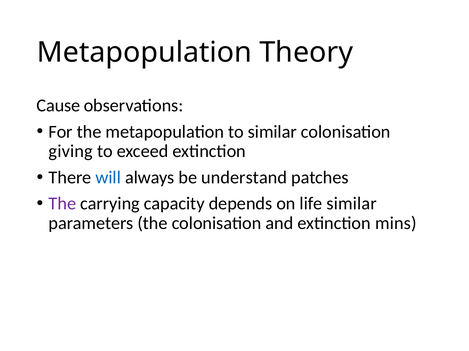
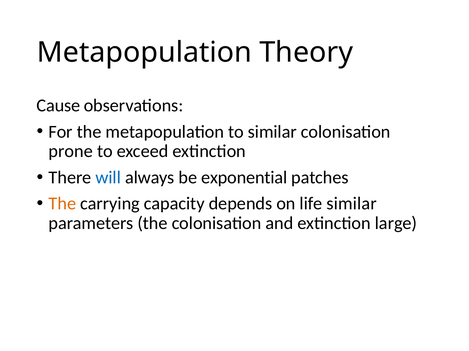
giving: giving -> prone
understand: understand -> exponential
The at (62, 204) colour: purple -> orange
mins: mins -> large
